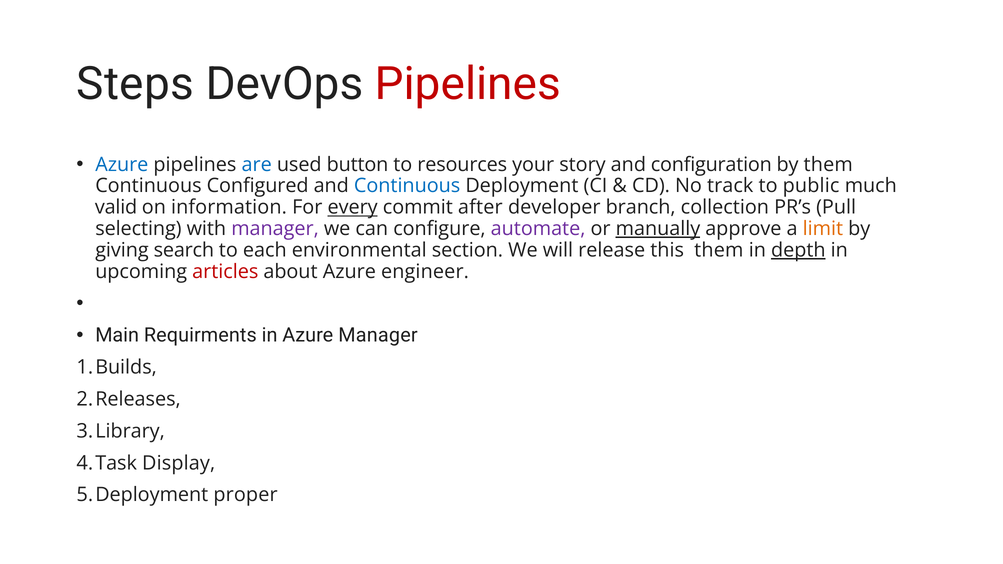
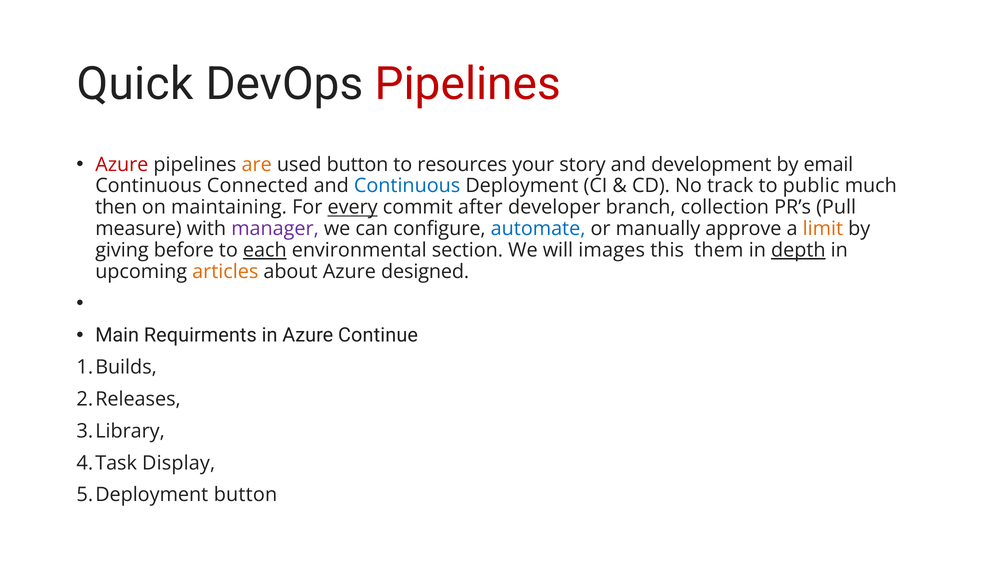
Steps: Steps -> Quick
Azure at (122, 165) colour: blue -> red
are colour: blue -> orange
configuration: configuration -> development
by them: them -> email
Configured: Configured -> Connected
valid: valid -> then
information: information -> maintaining
selecting: selecting -> measure
automate colour: purple -> blue
manually underline: present -> none
search: search -> before
each underline: none -> present
release: release -> images
articles colour: red -> orange
engineer: engineer -> designed
Azure Manager: Manager -> Continue
proper at (246, 495): proper -> button
